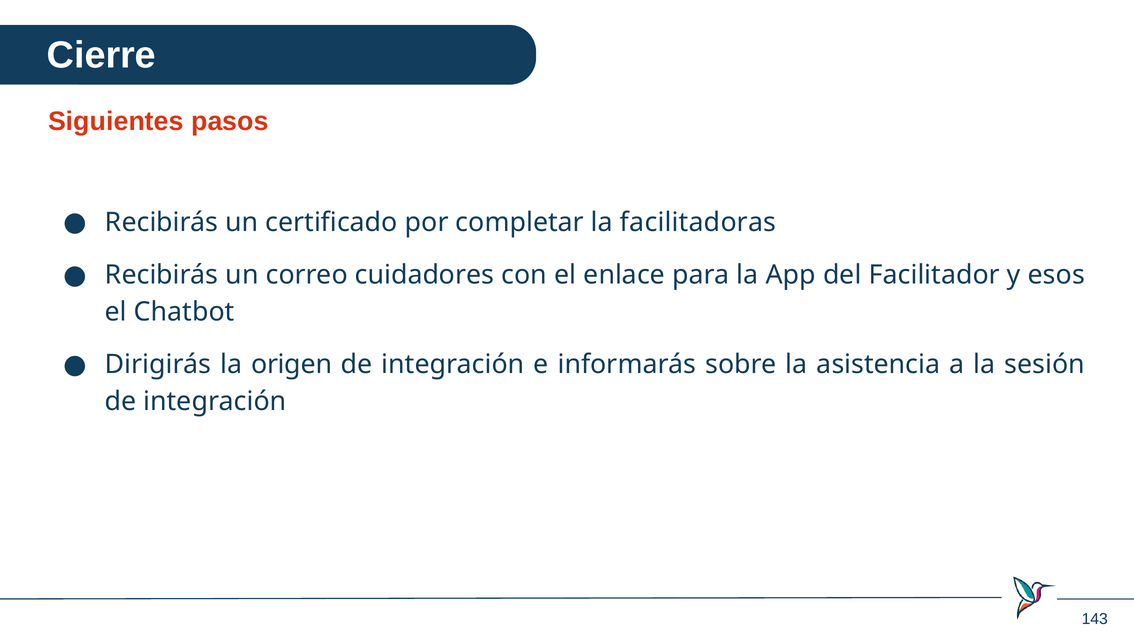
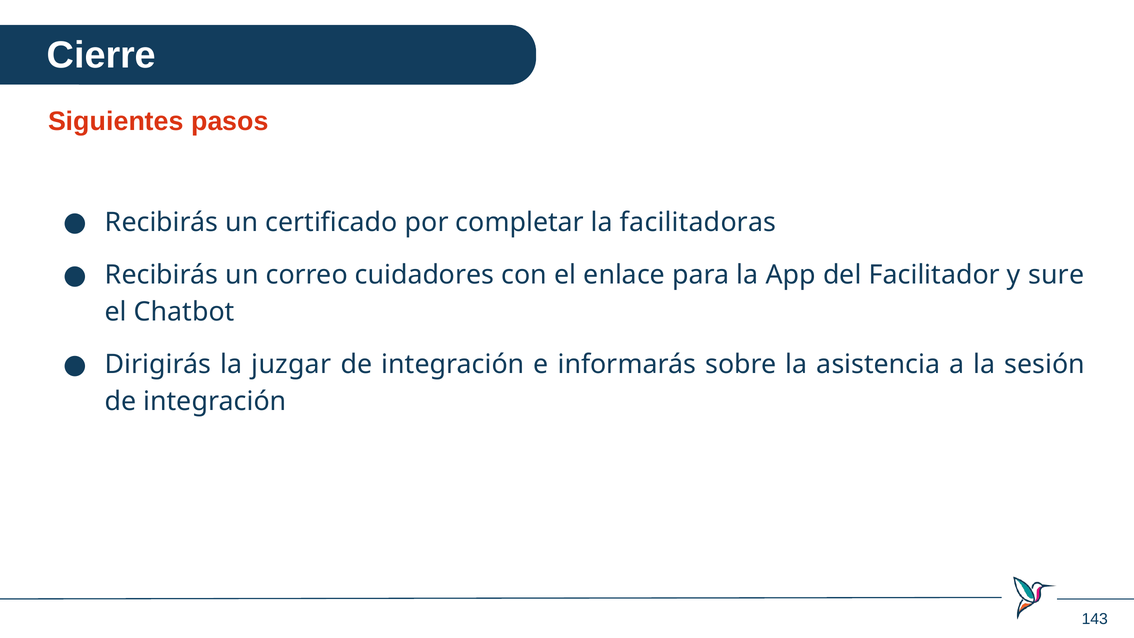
esos: esos -> sure
origen: origen -> juzgar
